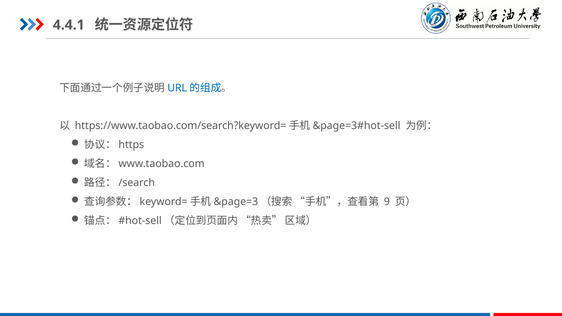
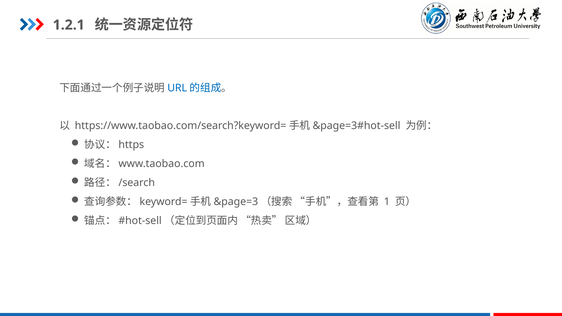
4.4.1: 4.4.1 -> 1.2.1
9: 9 -> 1
